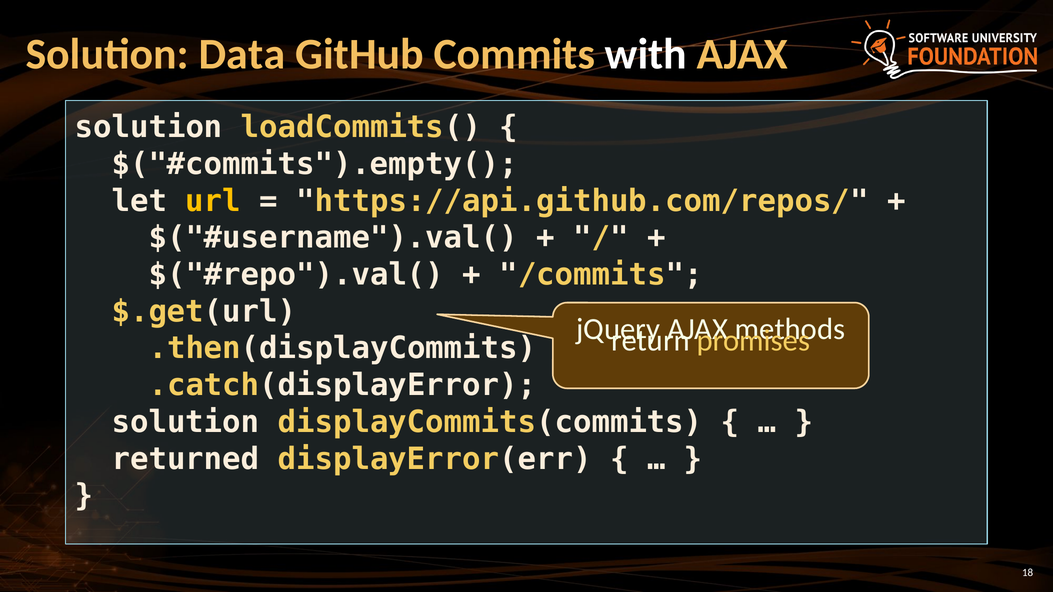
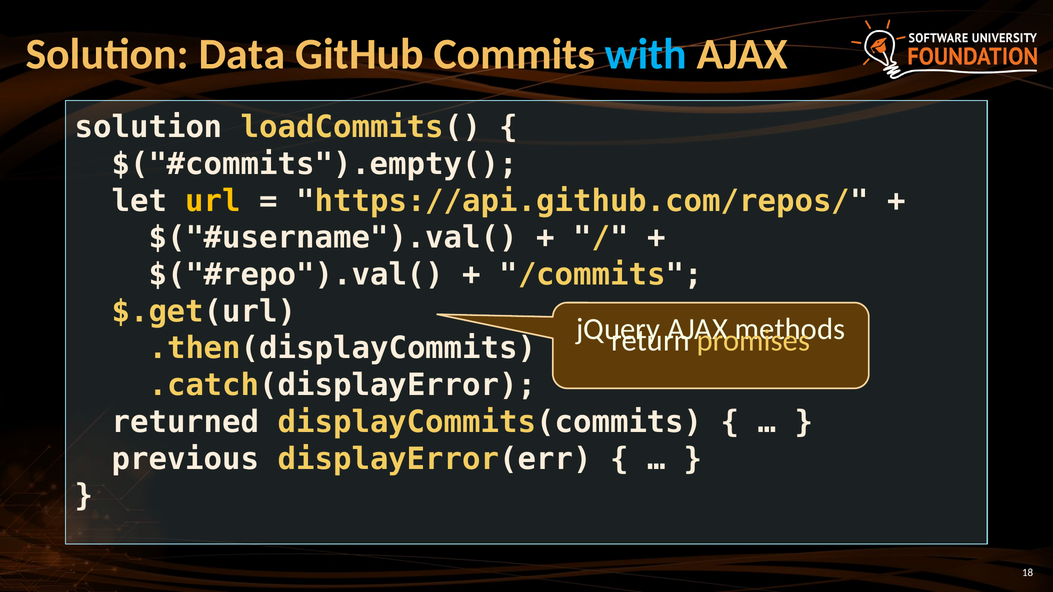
with colour: white -> light blue
solution at (185, 422): solution -> returned
returned: returned -> previous
